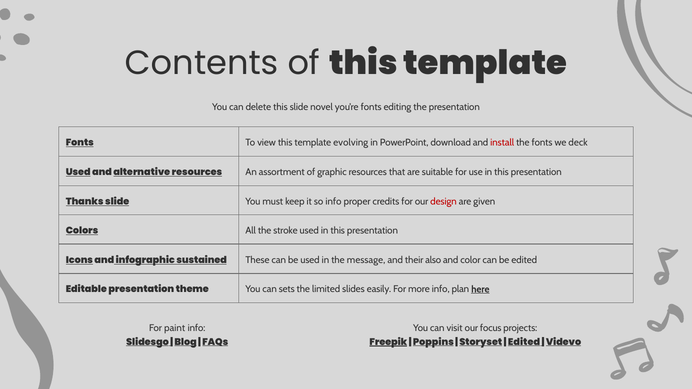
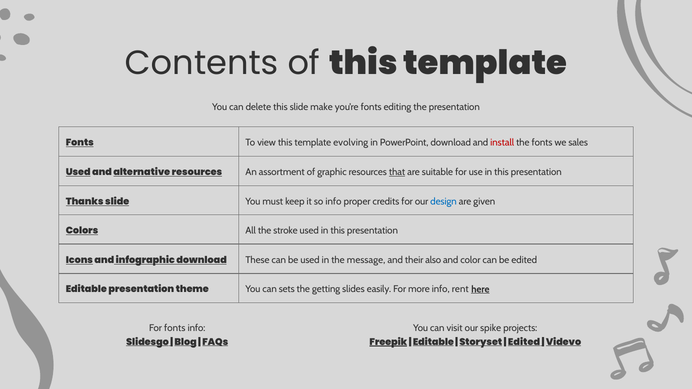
novel: novel -> make
deck: deck -> sales
that underline: none -> present
design colour: red -> blue
infographic sustained: sustained -> download
limited: limited -> getting
plan: plan -> rent
For paint: paint -> fonts
focus: focus -> spike
Poppins at (433, 342): Poppins -> Editable
